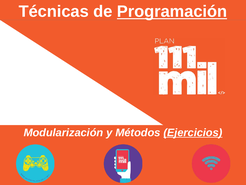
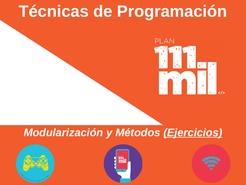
Programación underline: present -> none
